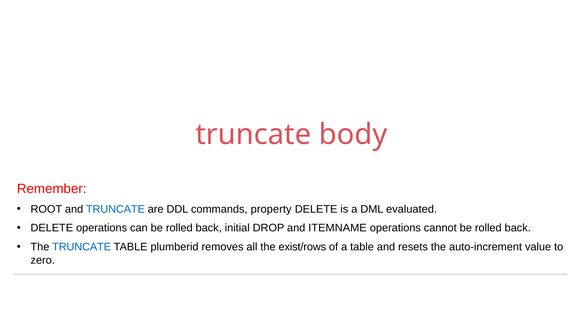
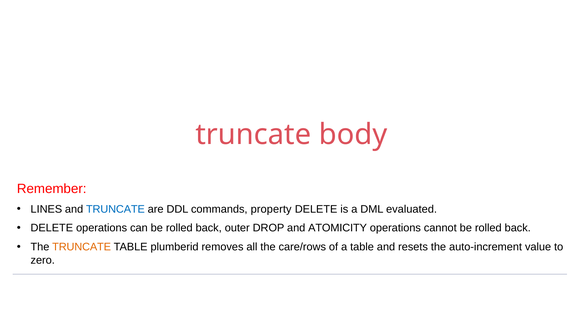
ROOT: ROOT -> LINES
initial: initial -> outer
ITEMNAME: ITEMNAME -> ATOMICITY
TRUNCATE at (82, 247) colour: blue -> orange
exist/rows: exist/rows -> care/rows
